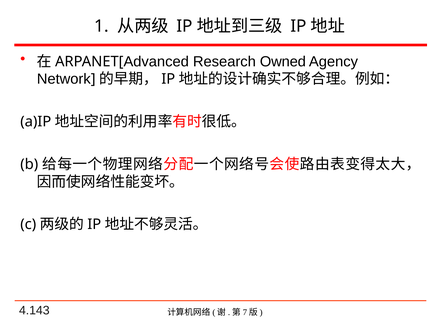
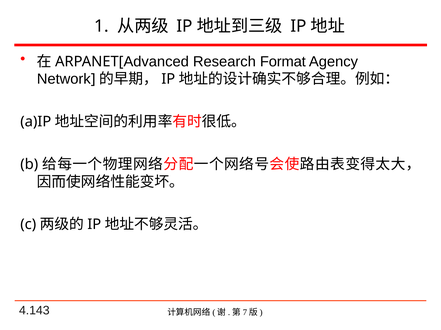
Owned: Owned -> Format
